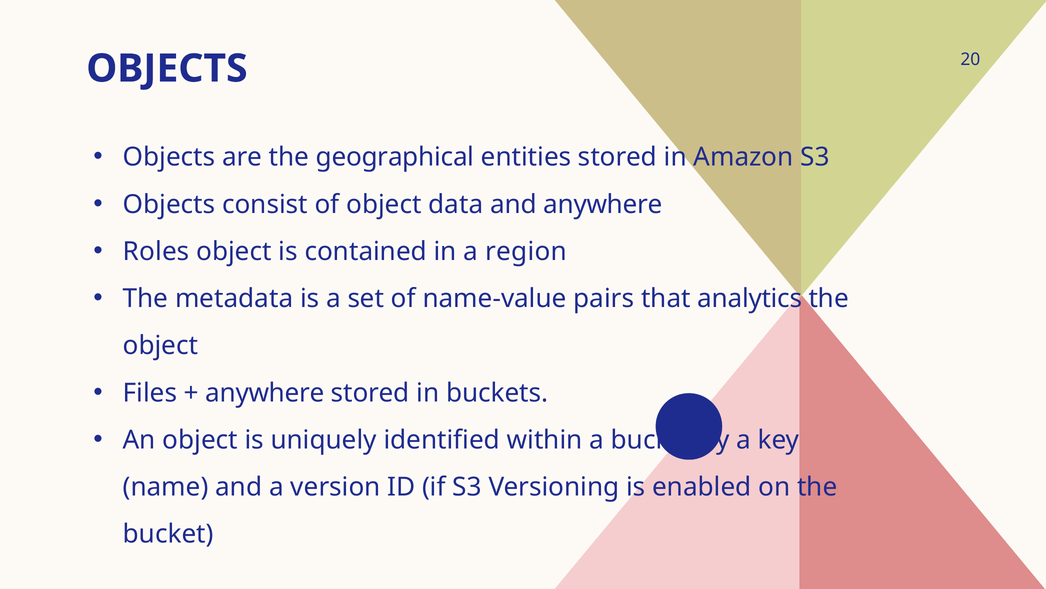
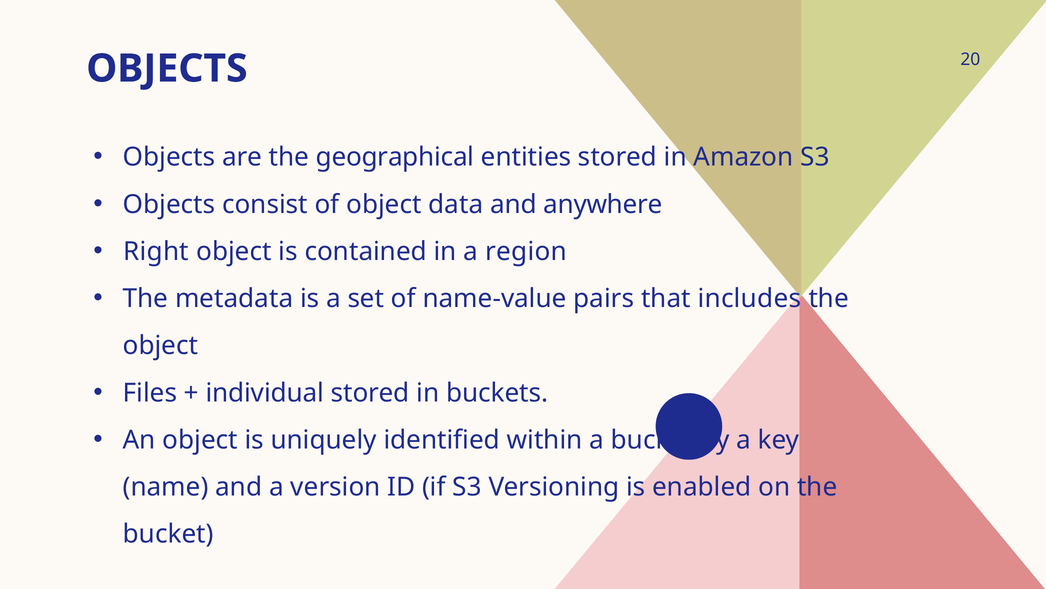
Roles: Roles -> Right
analytics: analytics -> includes
anywhere at (265, 392): anywhere -> individual
